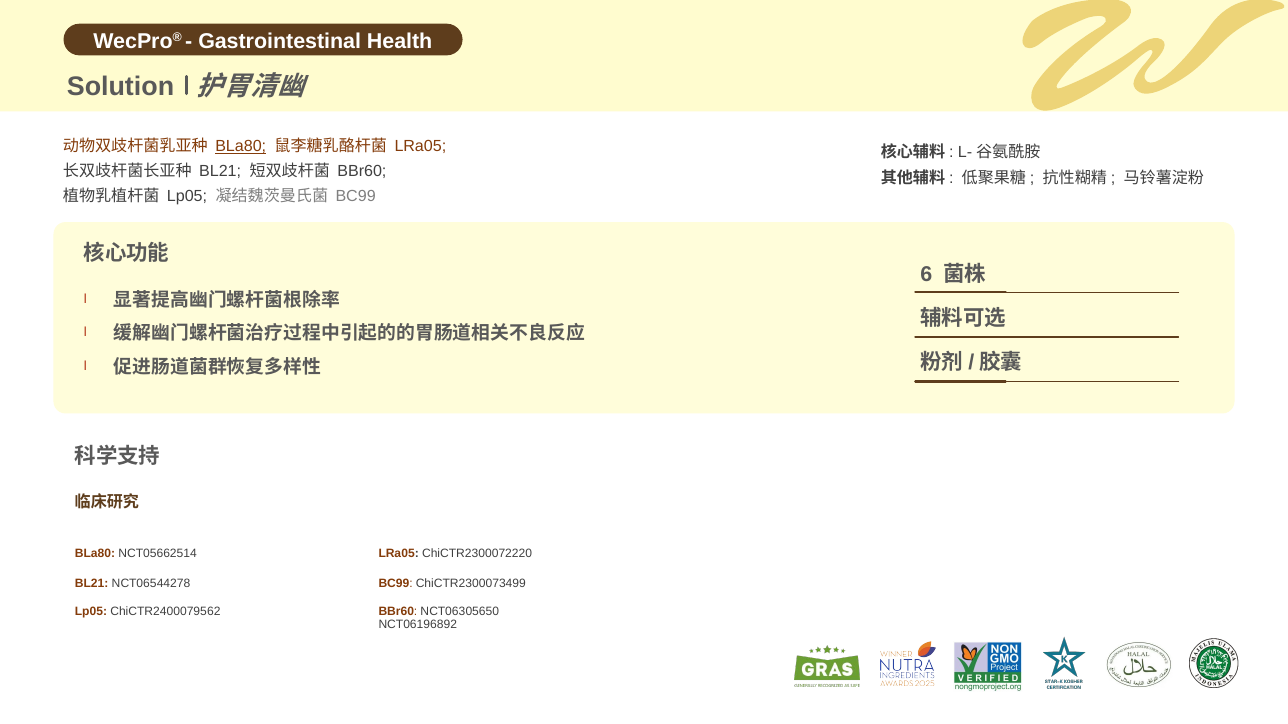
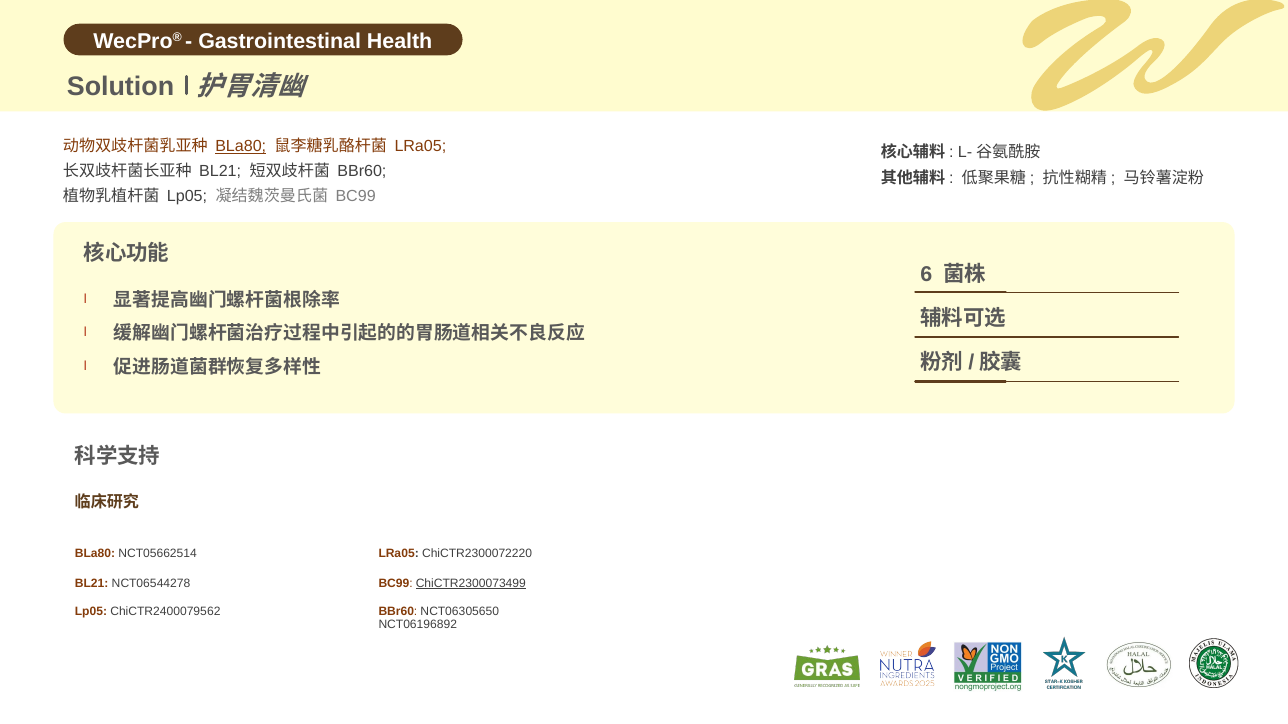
ChiCTR2300073499 underline: none -> present
